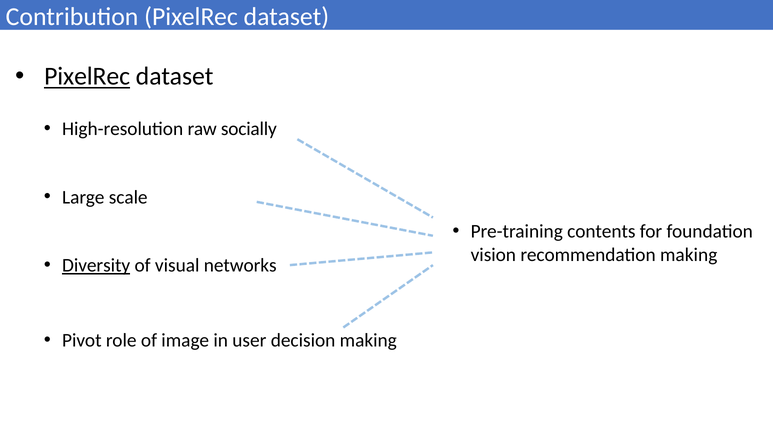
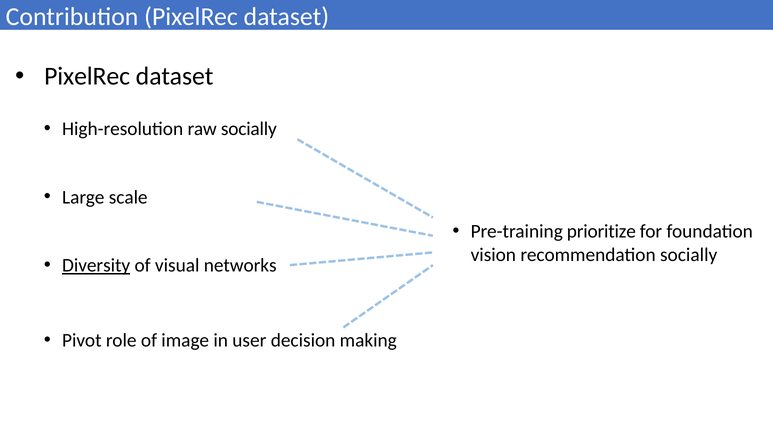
PixelRec at (87, 76) underline: present -> none
contents: contents -> prioritize
recommendation making: making -> socially
